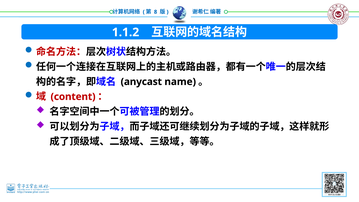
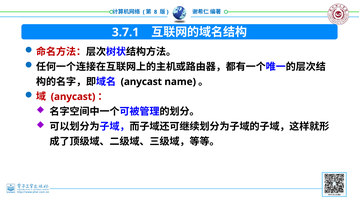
1.1.2: 1.1.2 -> 3.7.1
content at (73, 97): content -> anycast
